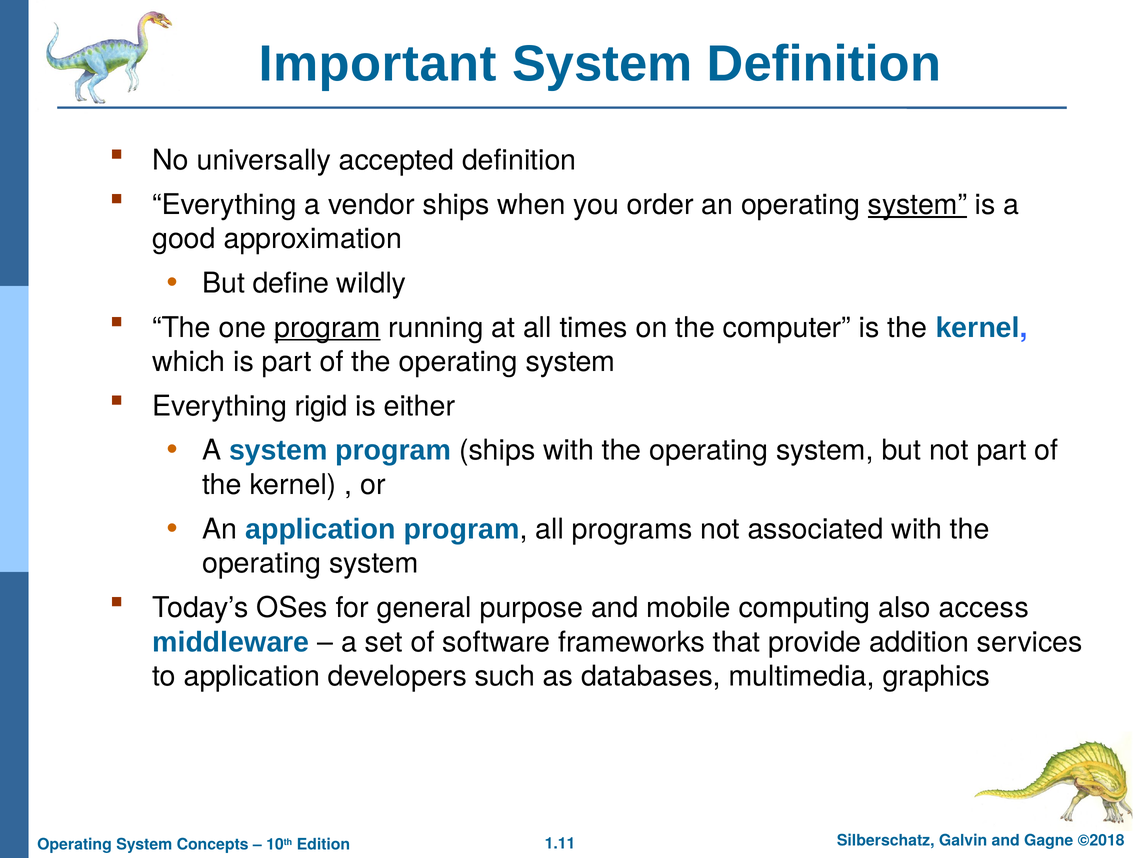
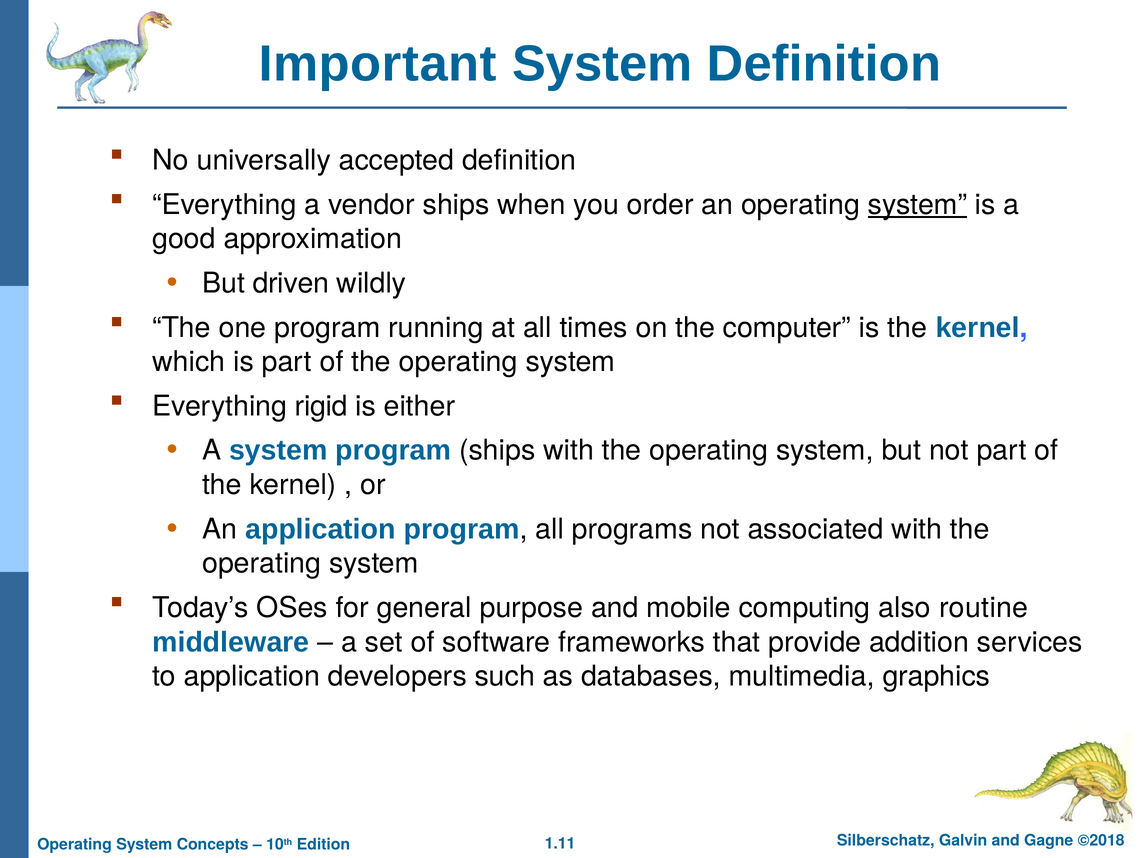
define: define -> driven
program at (327, 327) underline: present -> none
access: access -> routine
